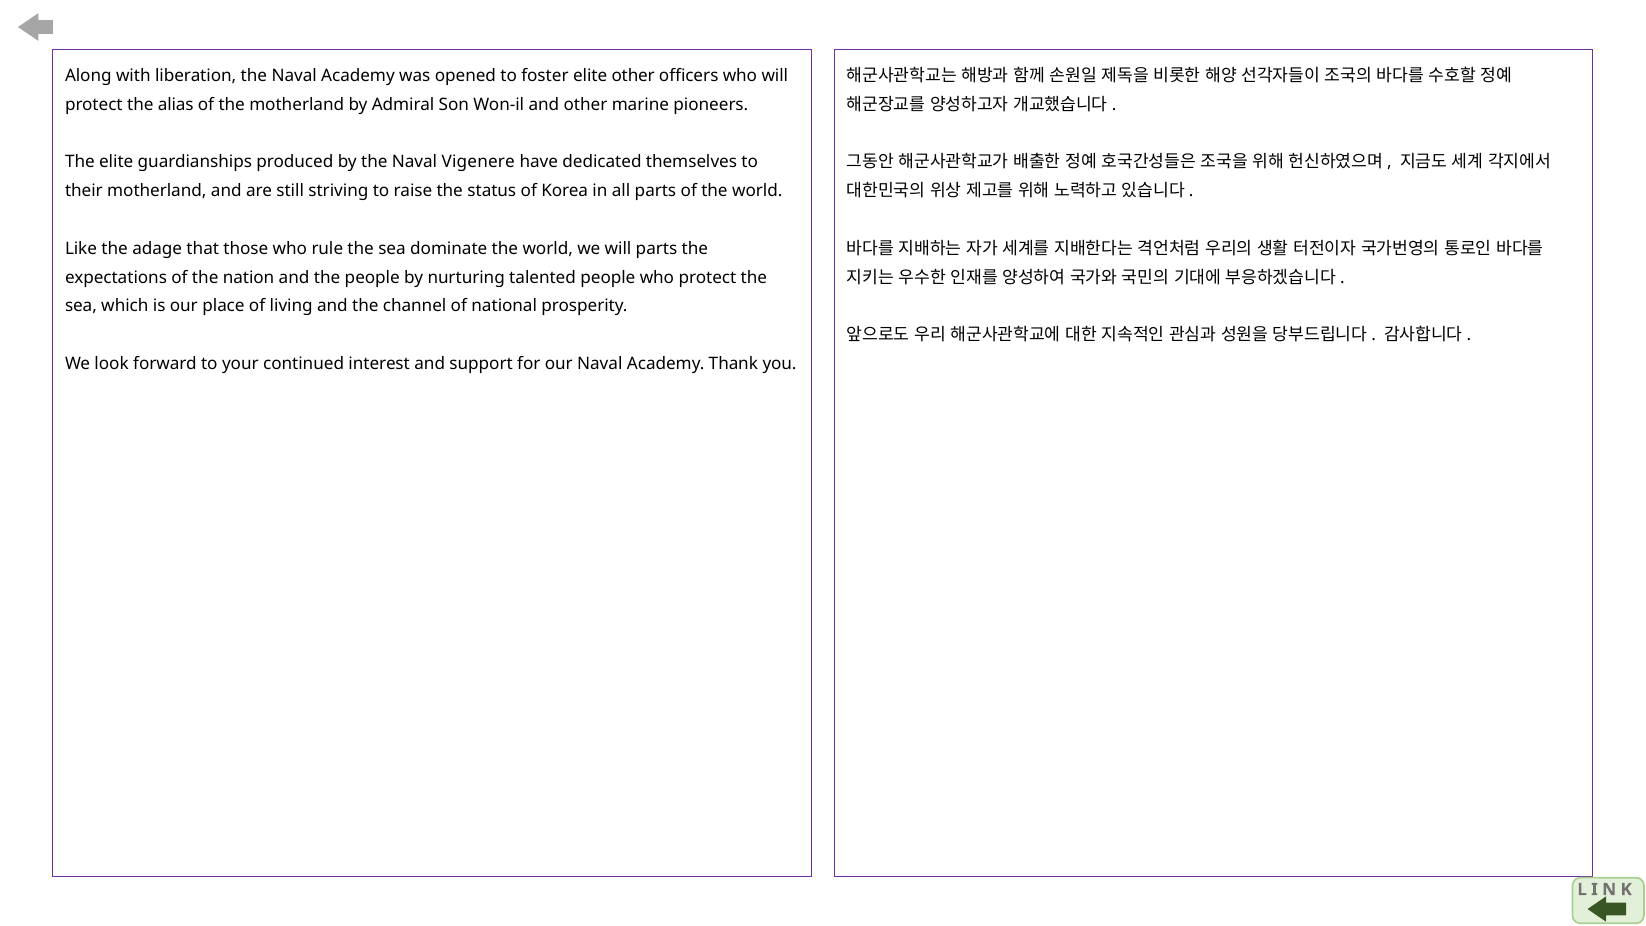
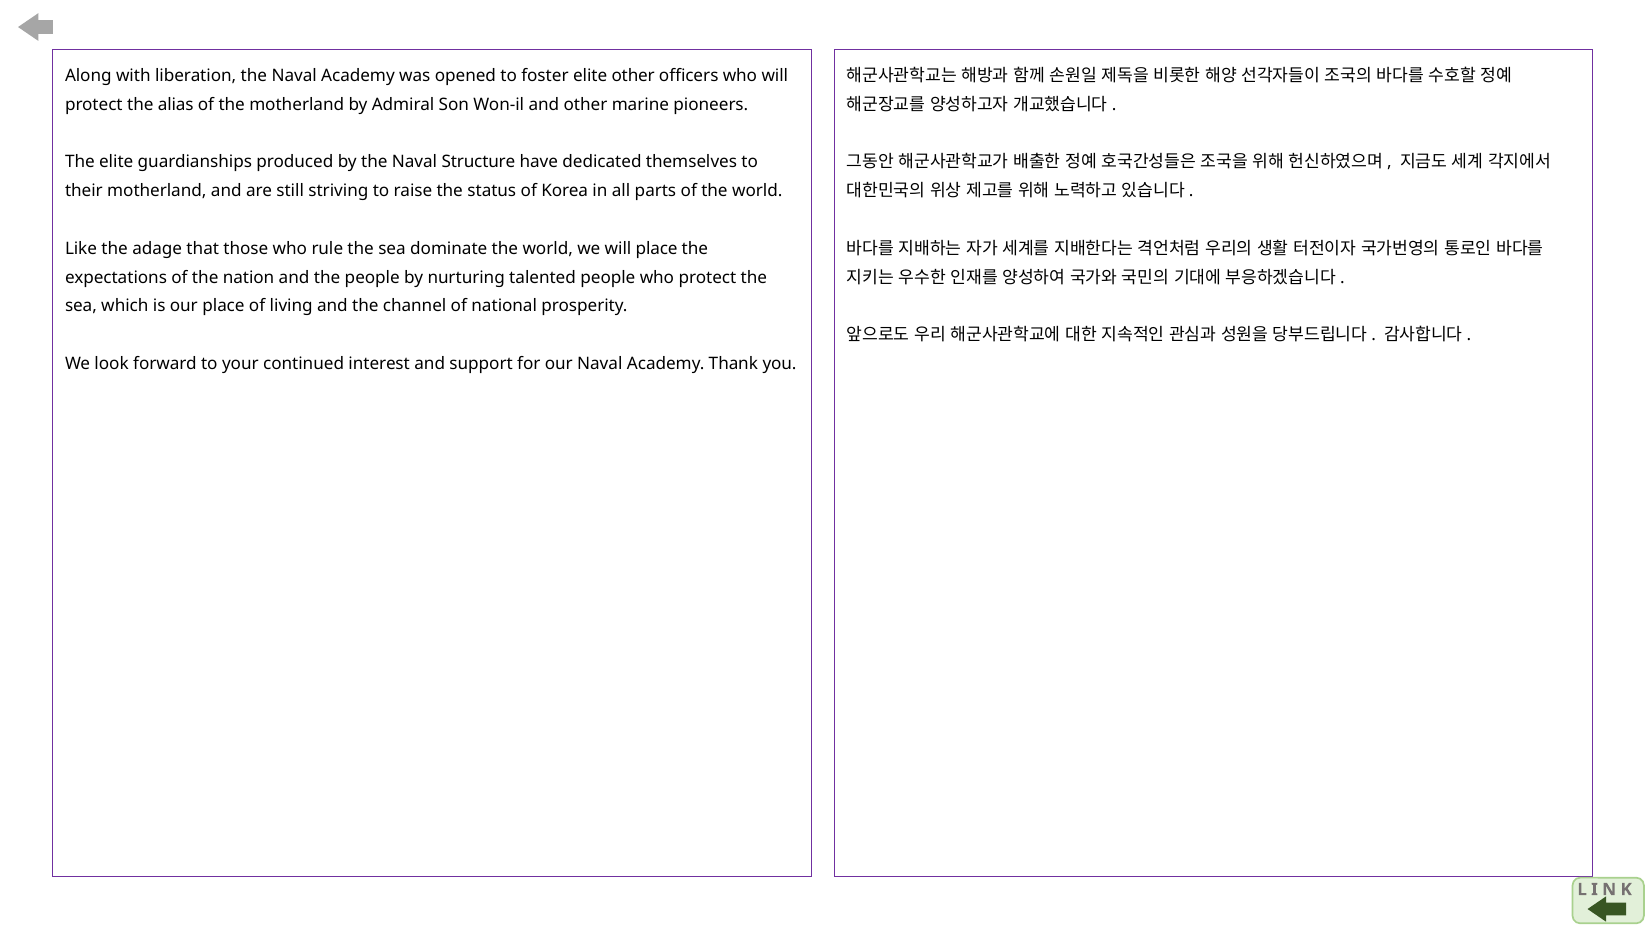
Vigenere: Vigenere -> Structure
will parts: parts -> place
